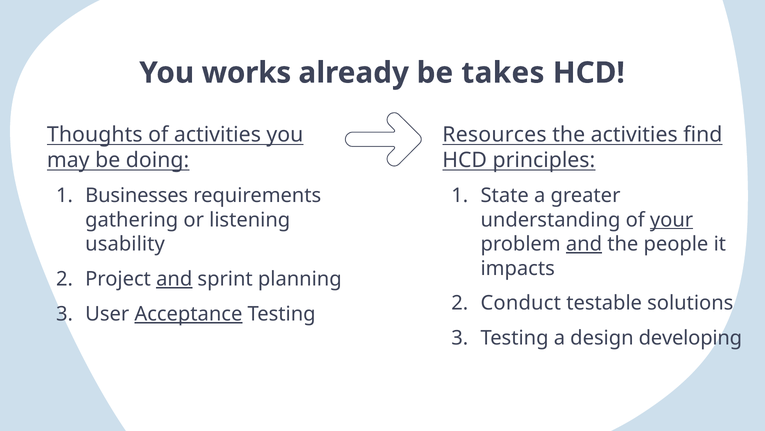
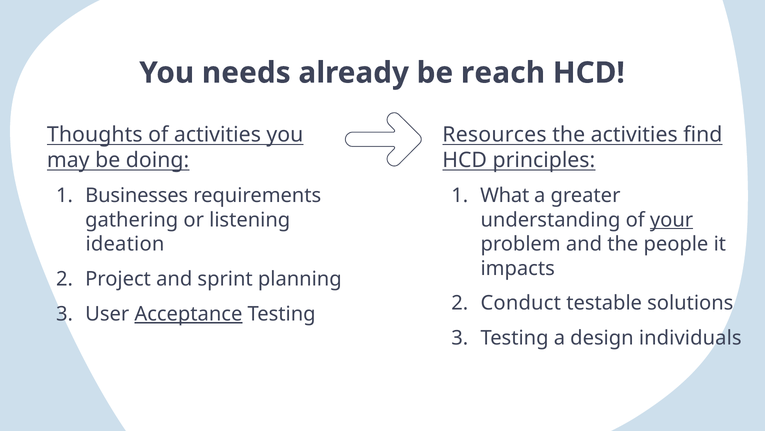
works: works -> needs
takes: takes -> reach
State: State -> What
usability: usability -> ideation
and at (584, 244) underline: present -> none
and at (174, 279) underline: present -> none
developing: developing -> individuals
